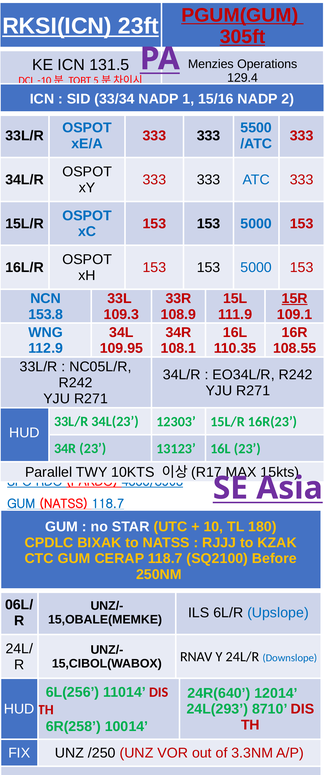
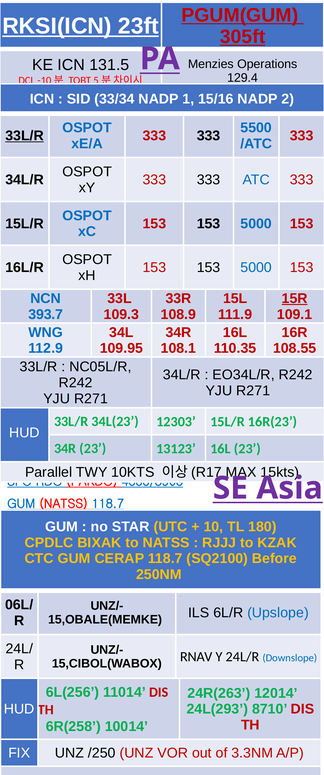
33L/R at (25, 136) underline: none -> present
153.8: 153.8 -> 393.7
24R(640: 24R(640 -> 24R(263
